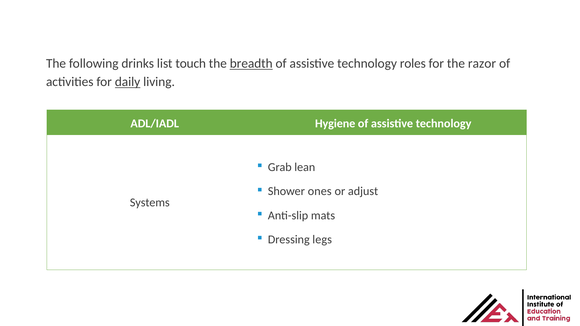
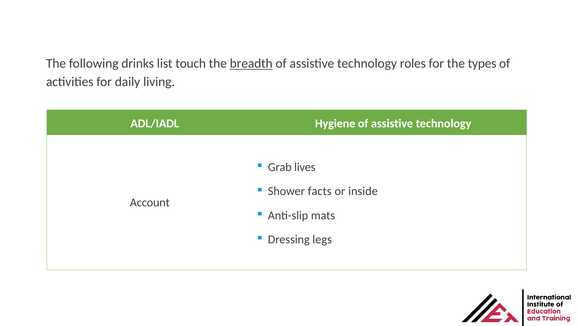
razor: razor -> types
daily underline: present -> none
lean: lean -> lives
ones: ones -> facts
adjust: adjust -> inside
Systems: Systems -> Account
